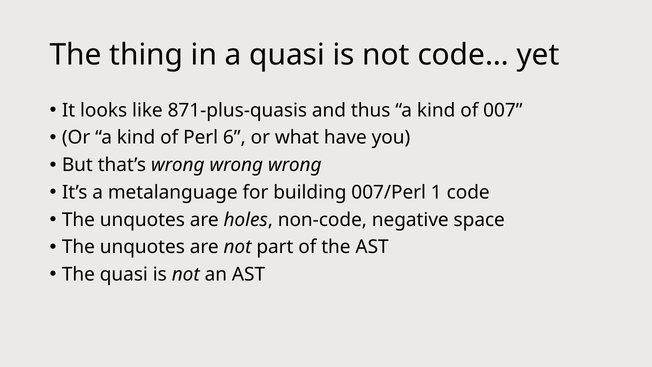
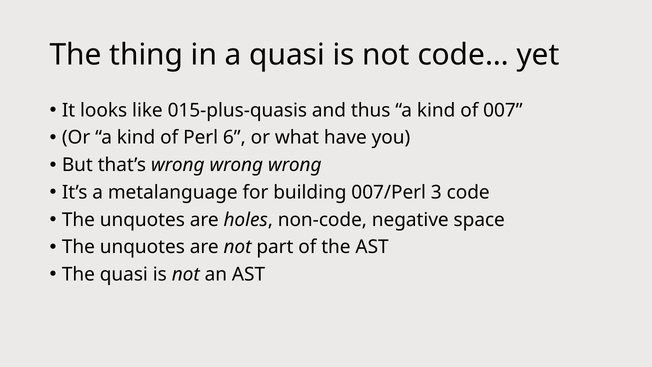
871-plus-quasis: 871-plus-quasis -> 015-plus-quasis
1: 1 -> 3
